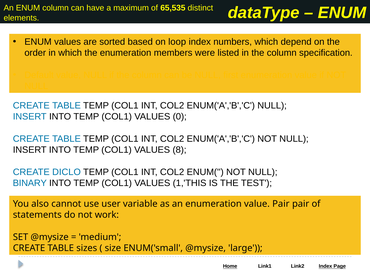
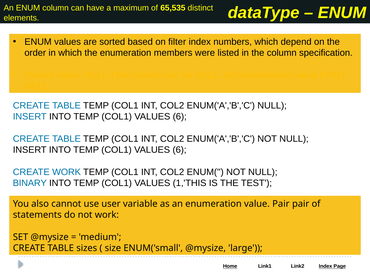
loop: loop -> filter
0 at (180, 117): 0 -> 6
8 at (180, 150): 8 -> 6
CREATE DICLO: DICLO -> WORK
